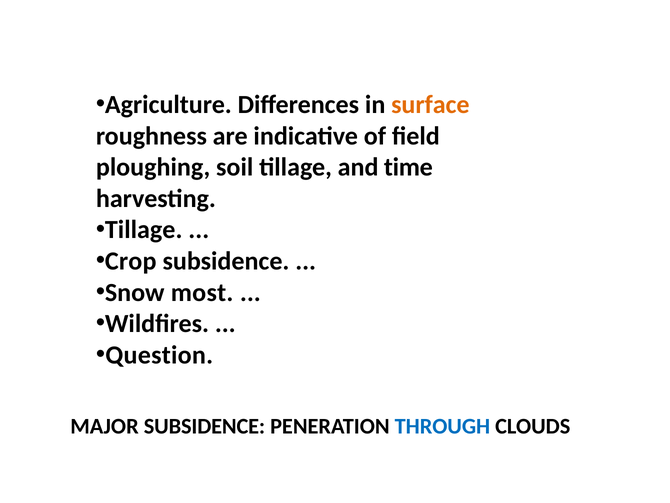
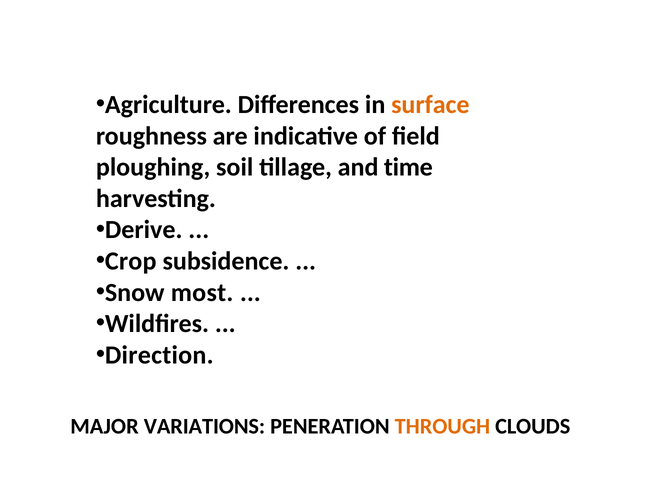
Tillage at (144, 230): Tillage -> Derive
Question: Question -> Direction
MAJOR SUBSIDENCE: SUBSIDENCE -> VARIATIONS
THROUGH colour: blue -> orange
